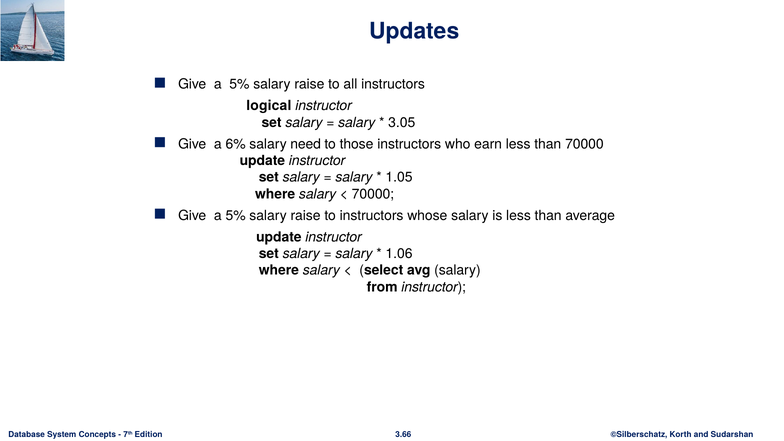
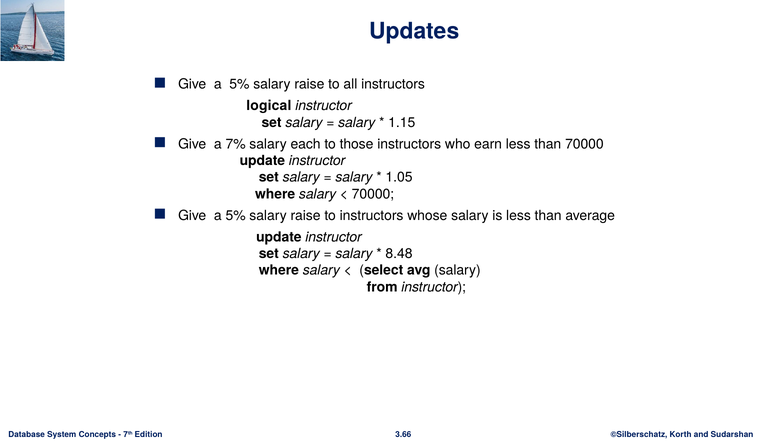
3.05: 3.05 -> 1.15
6%: 6% -> 7%
need: need -> each
1.06: 1.06 -> 8.48
